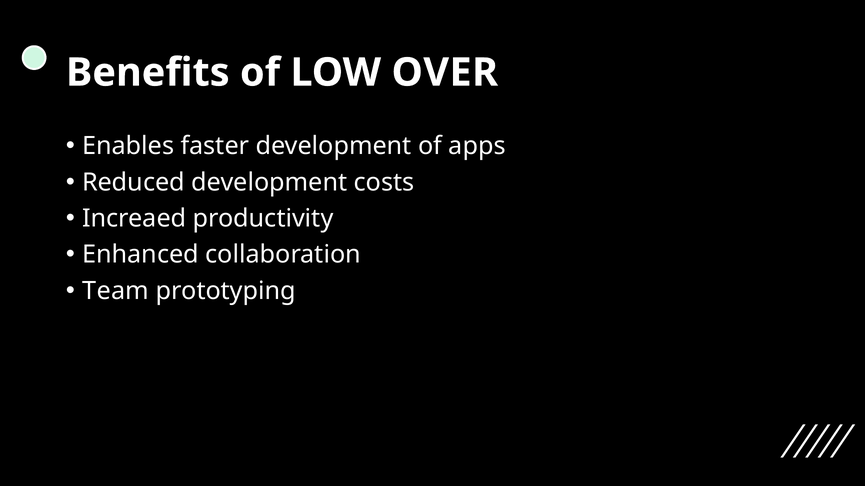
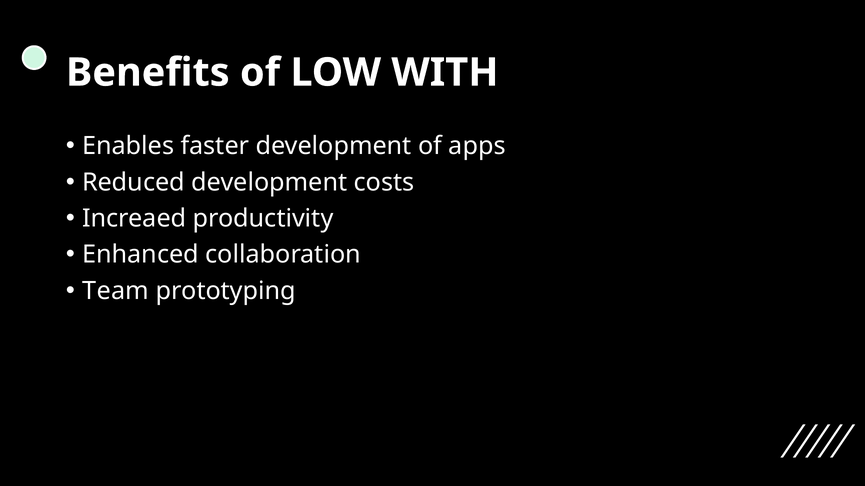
OVER: OVER -> WITH
